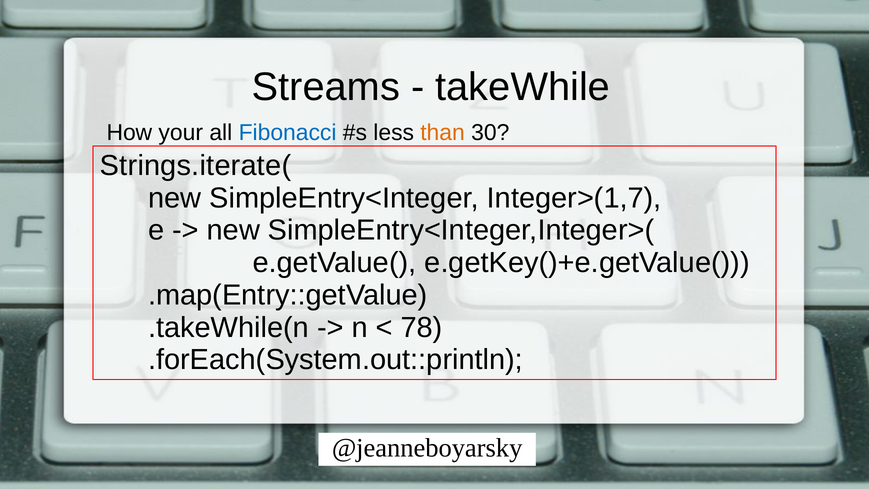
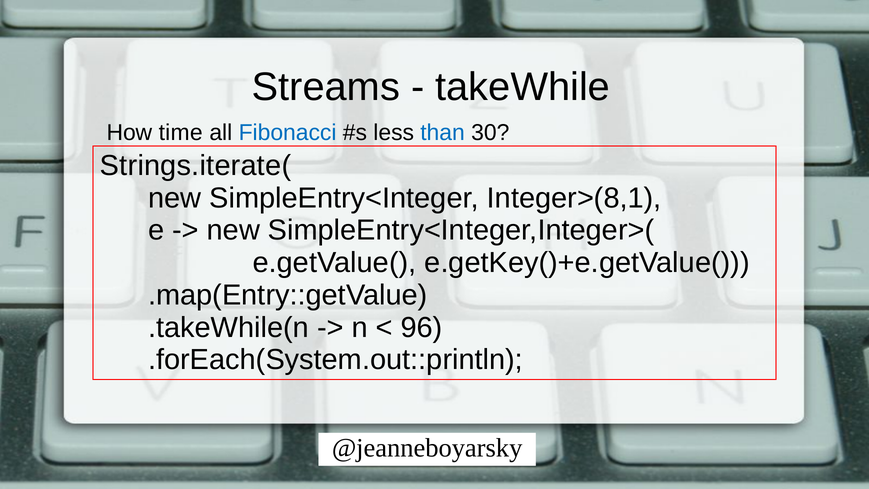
your: your -> time
than colour: orange -> blue
Integer>(1,7: Integer>(1,7 -> Integer>(8,1
78: 78 -> 96
